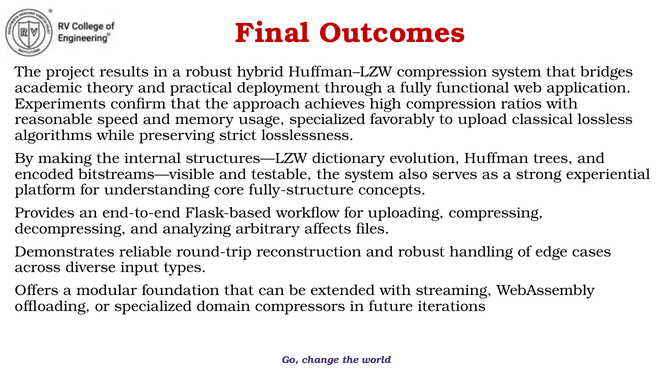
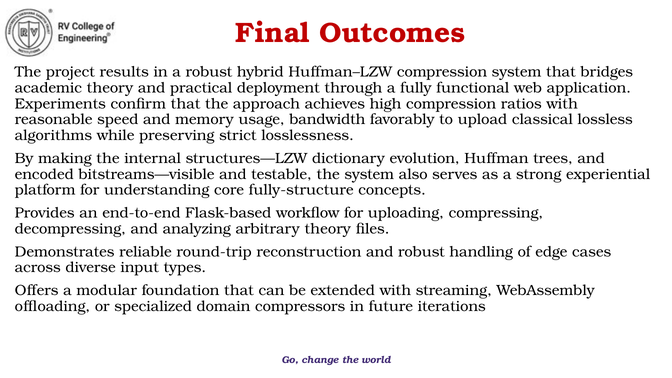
usage specialized: specialized -> bandwidth
arbitrary affects: affects -> theory
